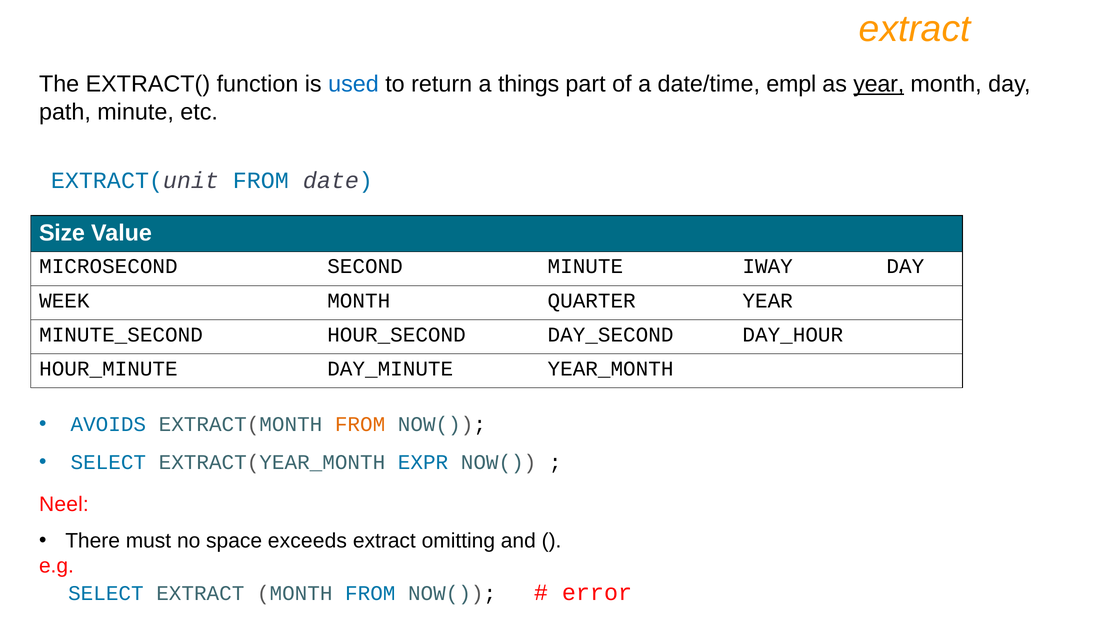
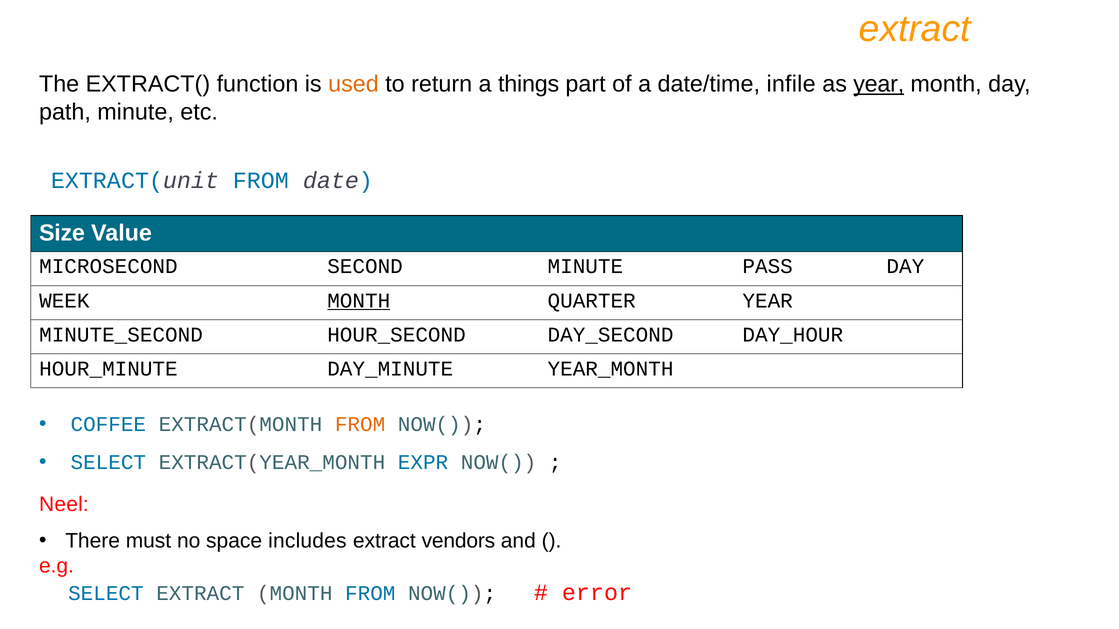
used colour: blue -> orange
empl: empl -> infile
IWAY: IWAY -> PASS
MONTH at (359, 301) underline: none -> present
AVOIDS: AVOIDS -> COFFEE
exceeds: exceeds -> includes
omitting: omitting -> vendors
